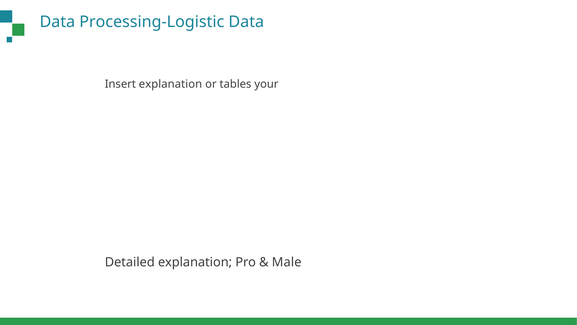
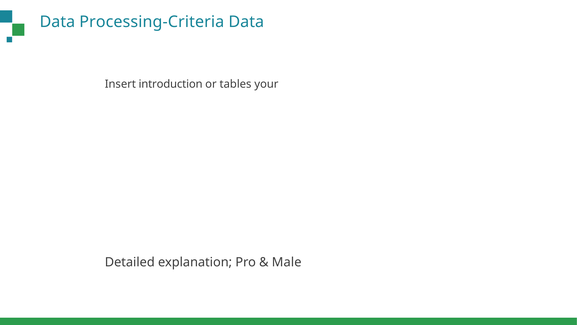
Processing-Logistic: Processing-Logistic -> Processing-Criteria
Insert explanation: explanation -> introduction
